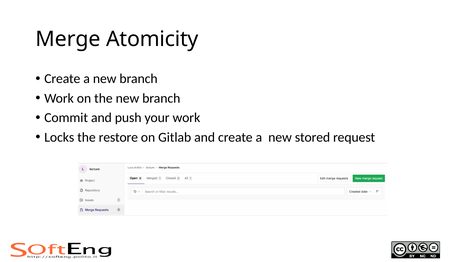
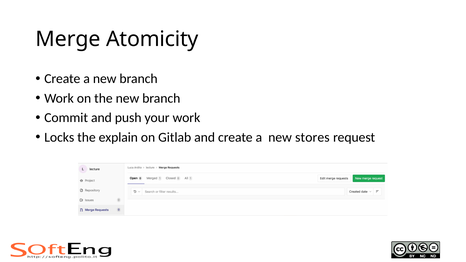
restore: restore -> explain
stored: stored -> stores
